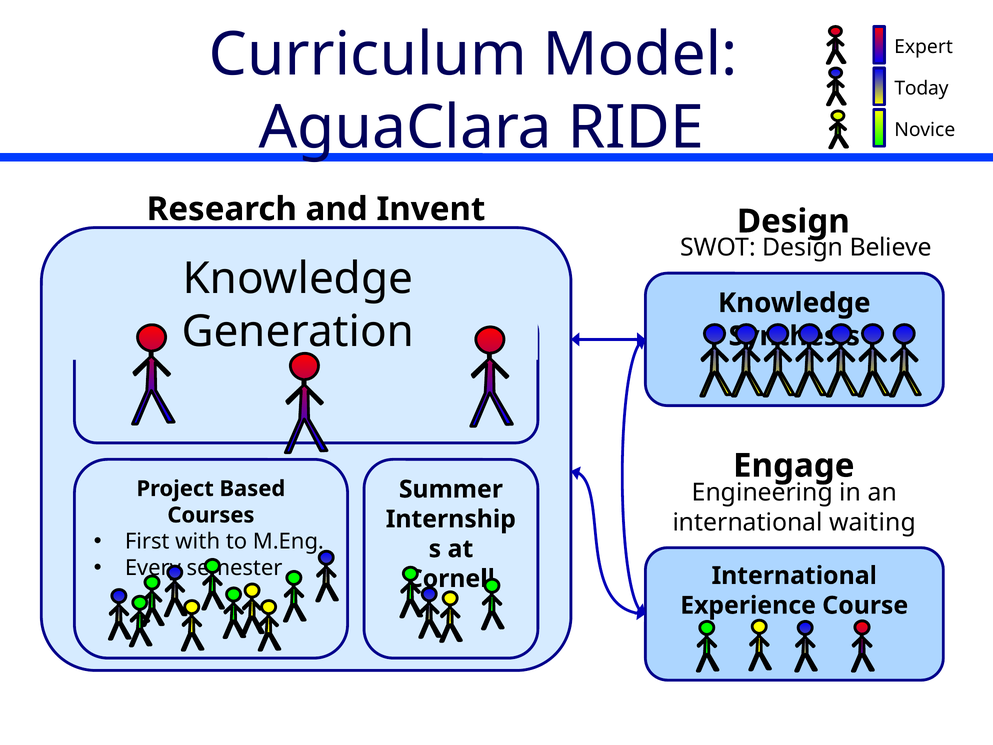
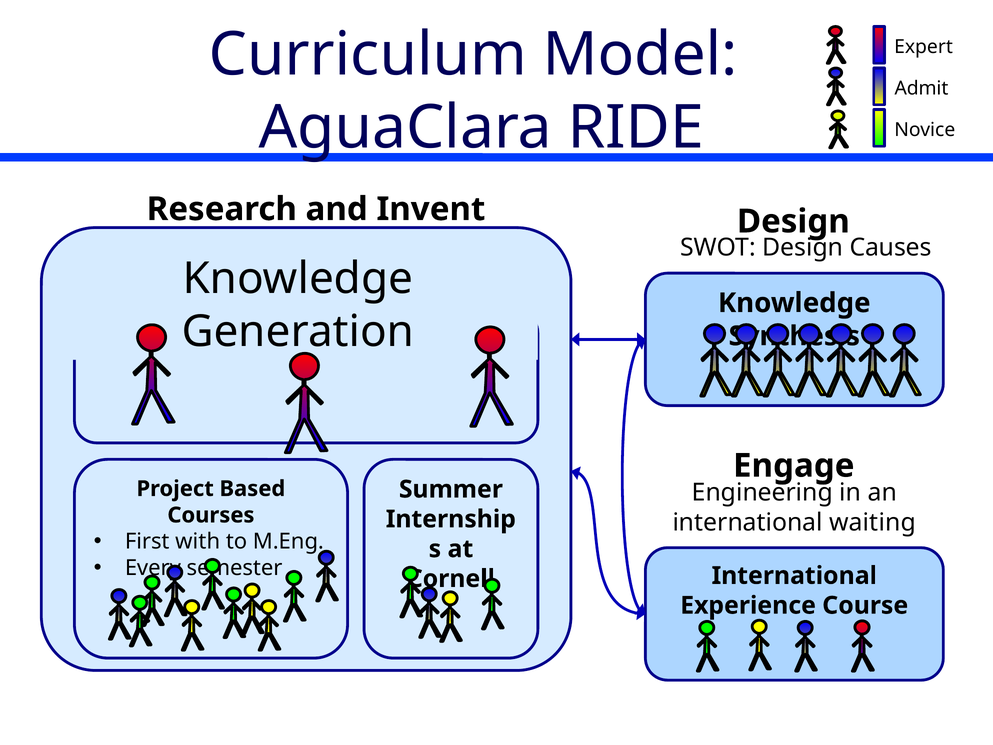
Today: Today -> Admit
Believe: Believe -> Causes
